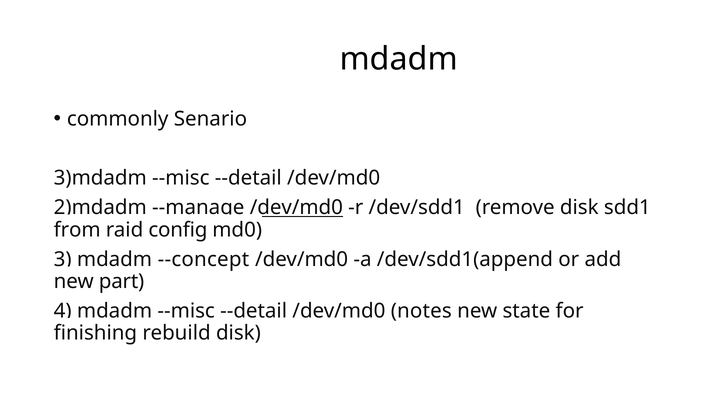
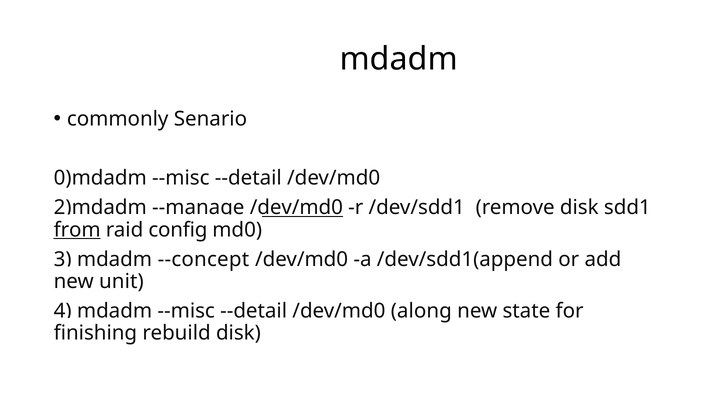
3)mdadm: 3)mdadm -> 0)mdadm
from underline: none -> present
part: part -> unit
notes: notes -> along
